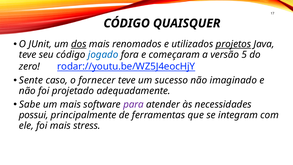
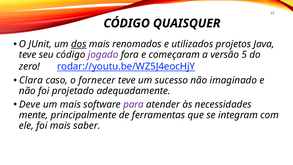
projetos underline: present -> none
jogado colour: blue -> purple
Sente: Sente -> Clara
Sabe: Sabe -> Deve
possui: possui -> mente
stress: stress -> saber
